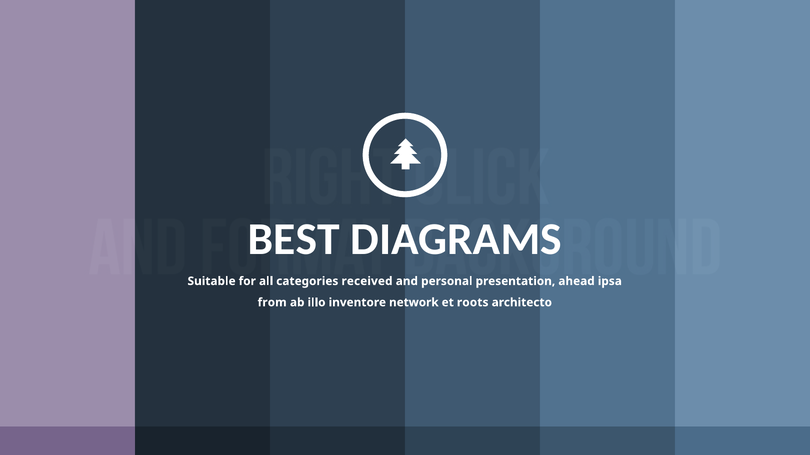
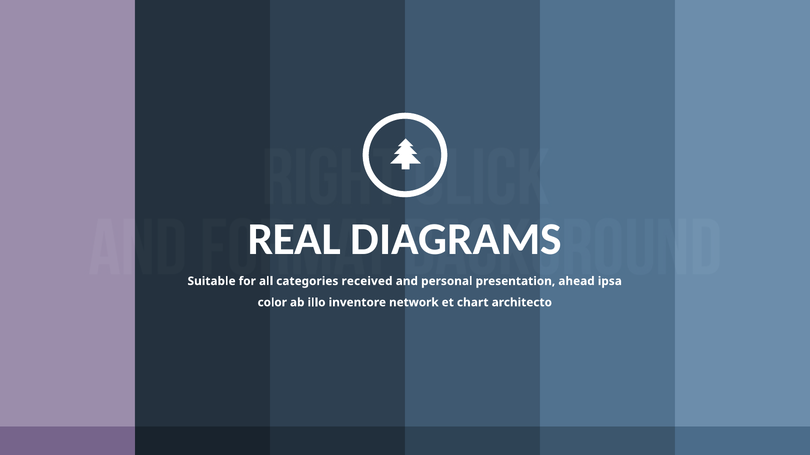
BEST: BEST -> REAL
from: from -> color
roots: roots -> chart
